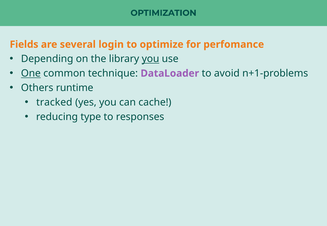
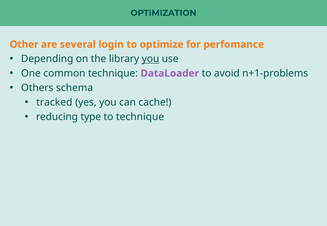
Fields: Fields -> Other
One underline: present -> none
runtime: runtime -> schema
to responses: responses -> technique
